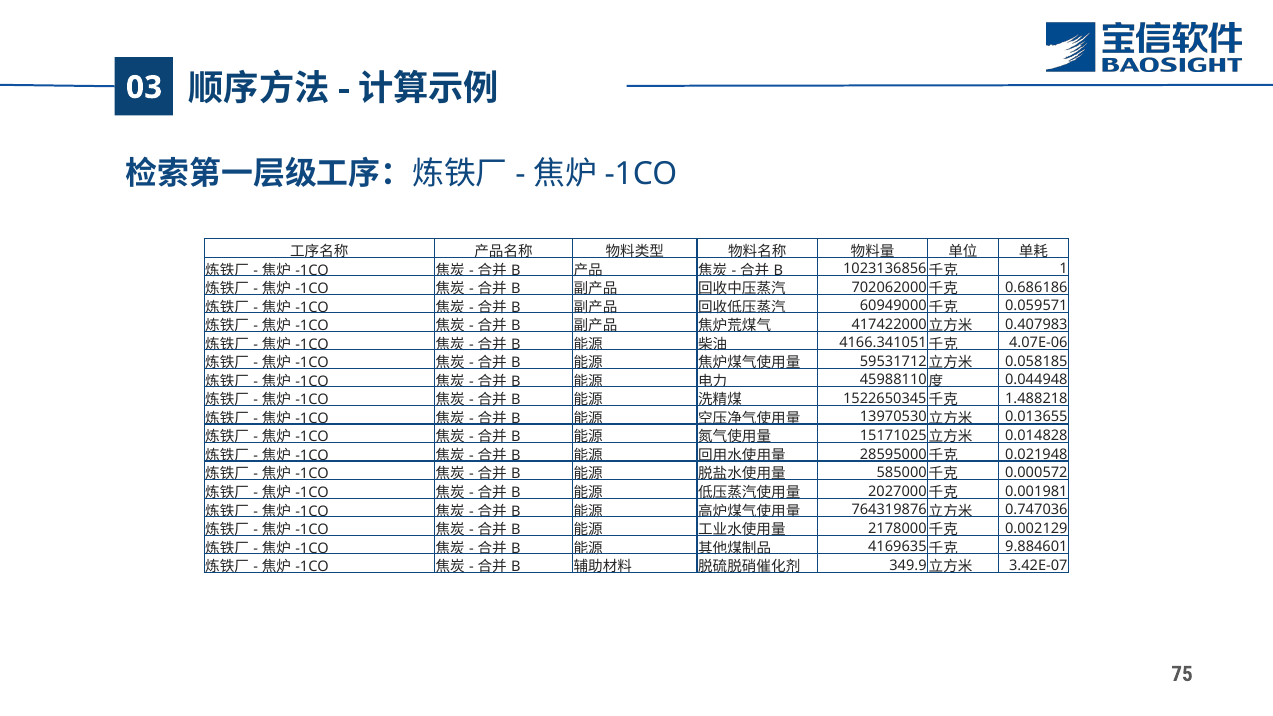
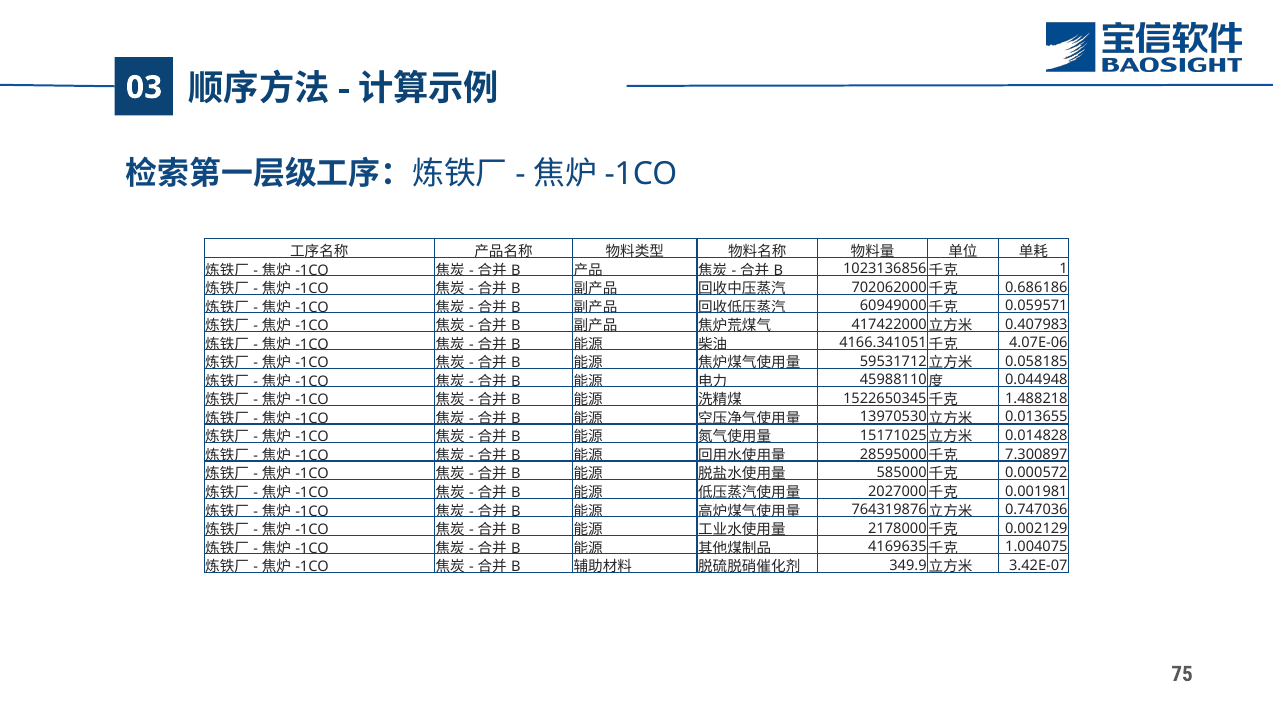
0.021948: 0.021948 -> 7.300897
9.884601: 9.884601 -> 1.004075
